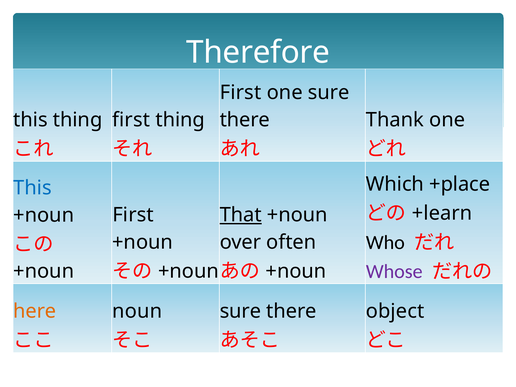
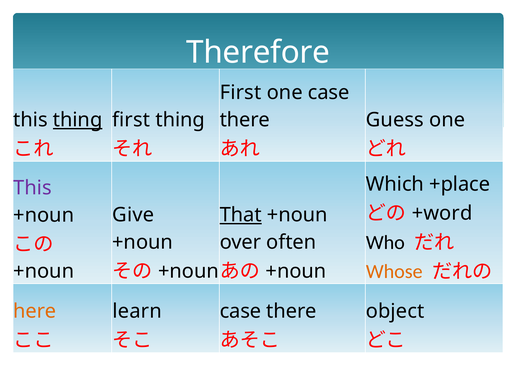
one sure: sure -> case
thing at (78, 120) underline: none -> present
Thank: Thank -> Guess
This at (32, 188) colour: blue -> purple
+learn: +learn -> +word
First at (133, 215): First -> Give
Whose colour: purple -> orange
noun: noun -> learn
sure at (240, 311): sure -> case
